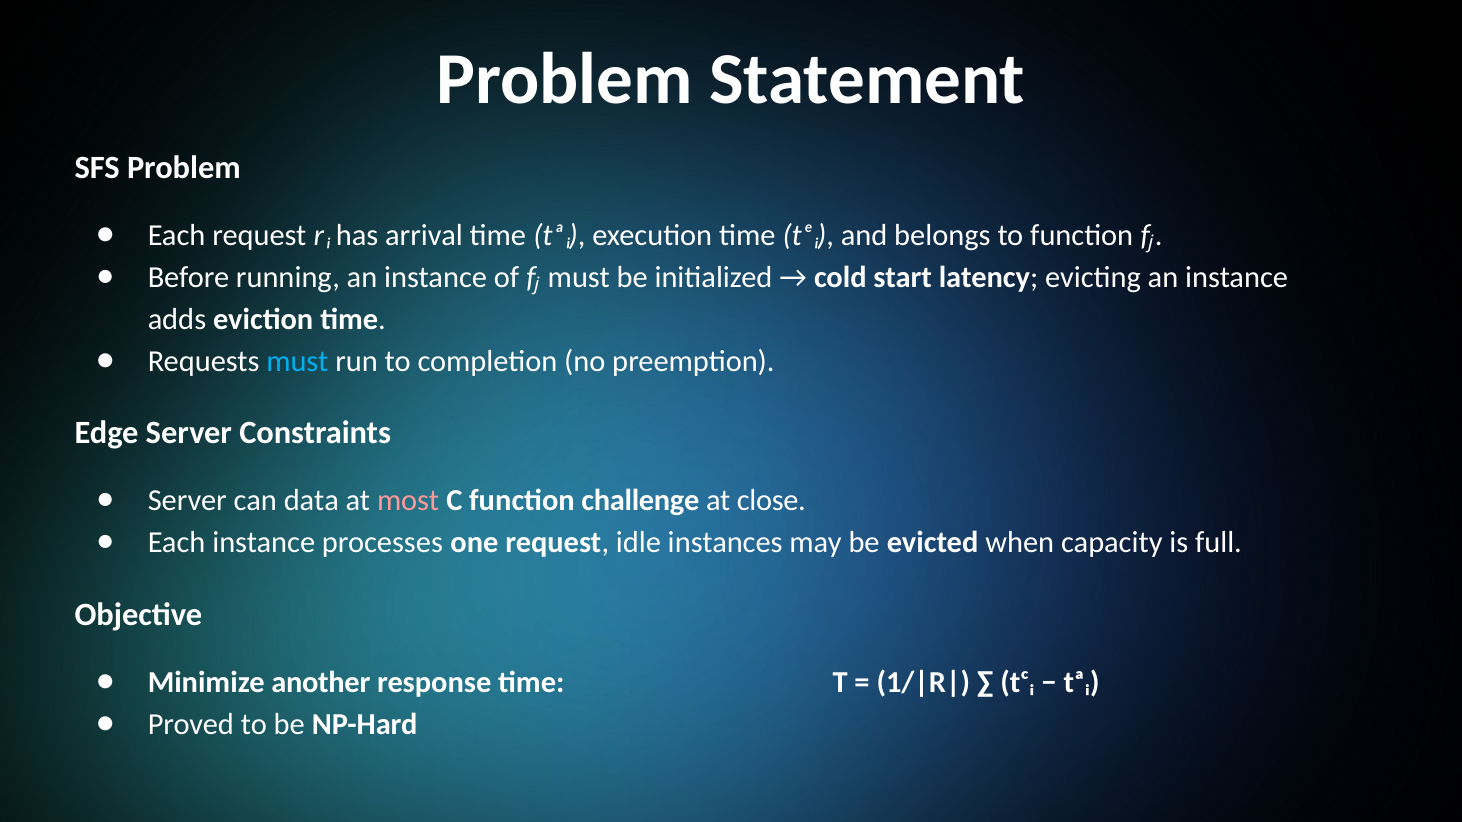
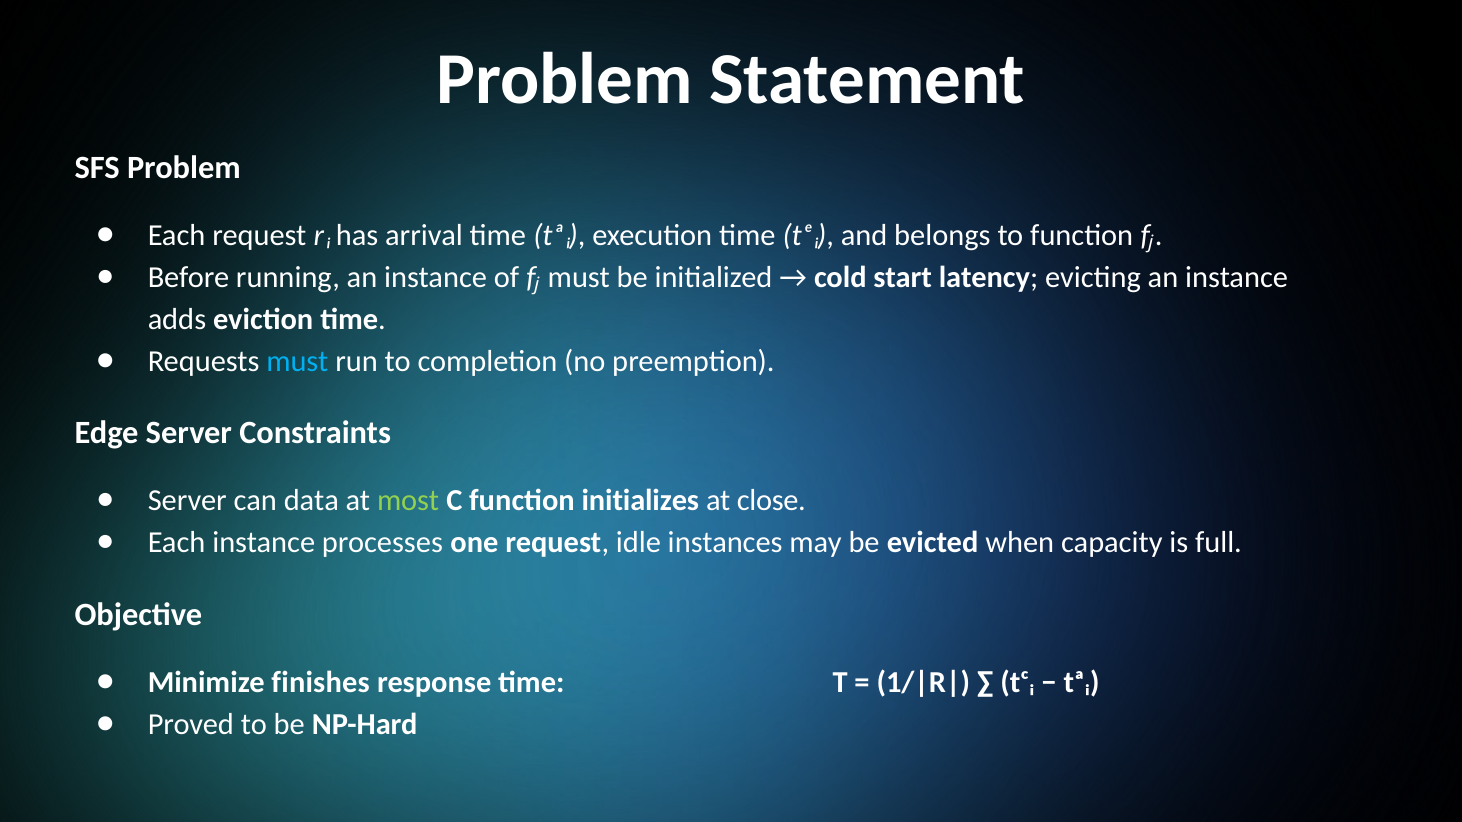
most colour: pink -> light green
challenge: challenge -> initializes
another: another -> finishes
